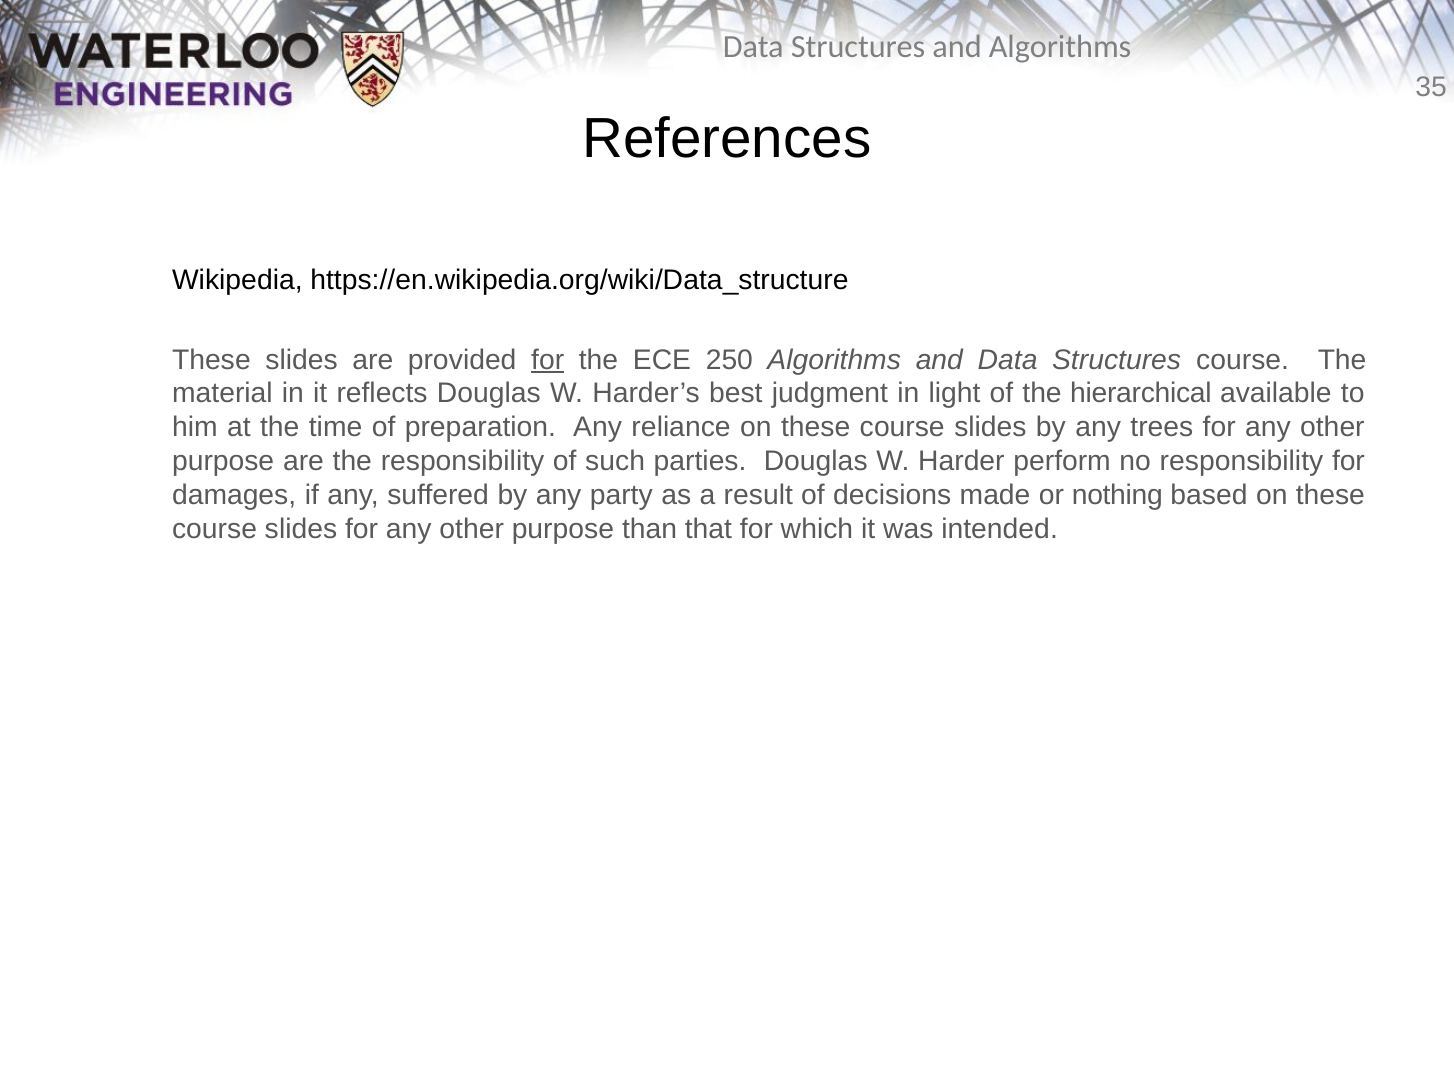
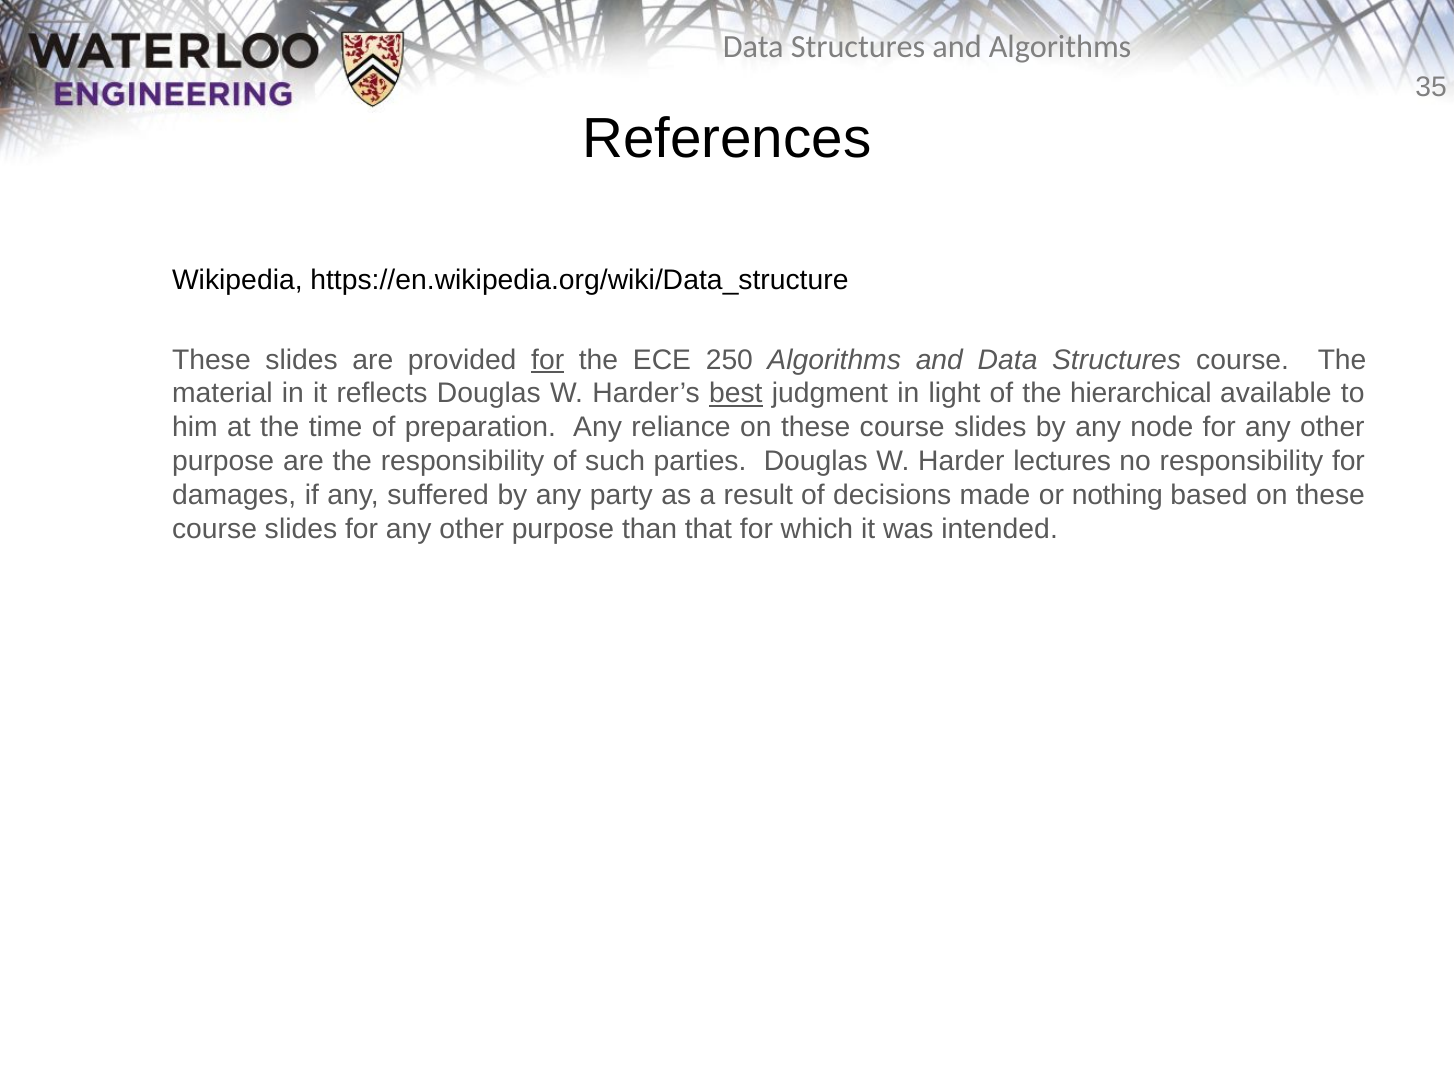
best underline: none -> present
trees: trees -> node
perform: perform -> lectures
